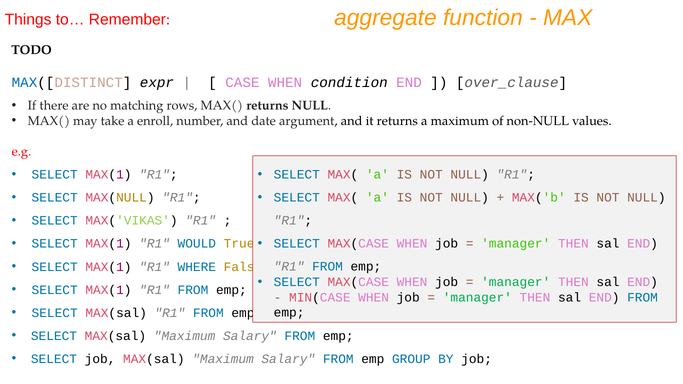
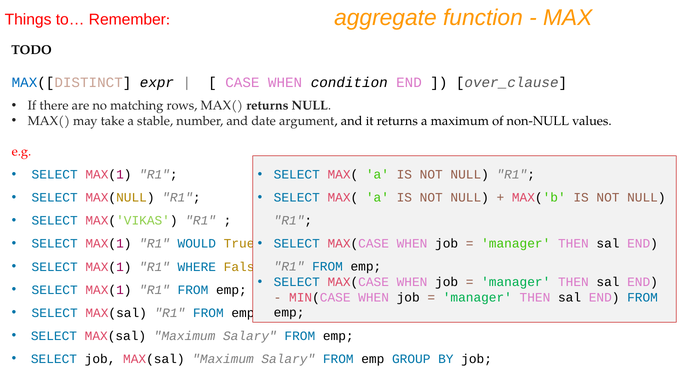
enroll: enroll -> stable
